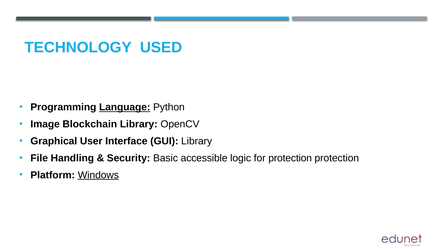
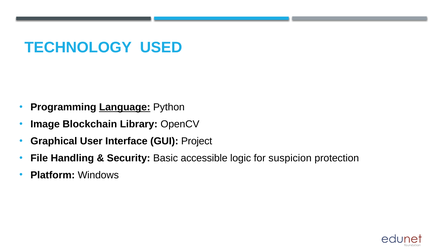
GUI Library: Library -> Project
for protection: protection -> suspicion
Windows underline: present -> none
